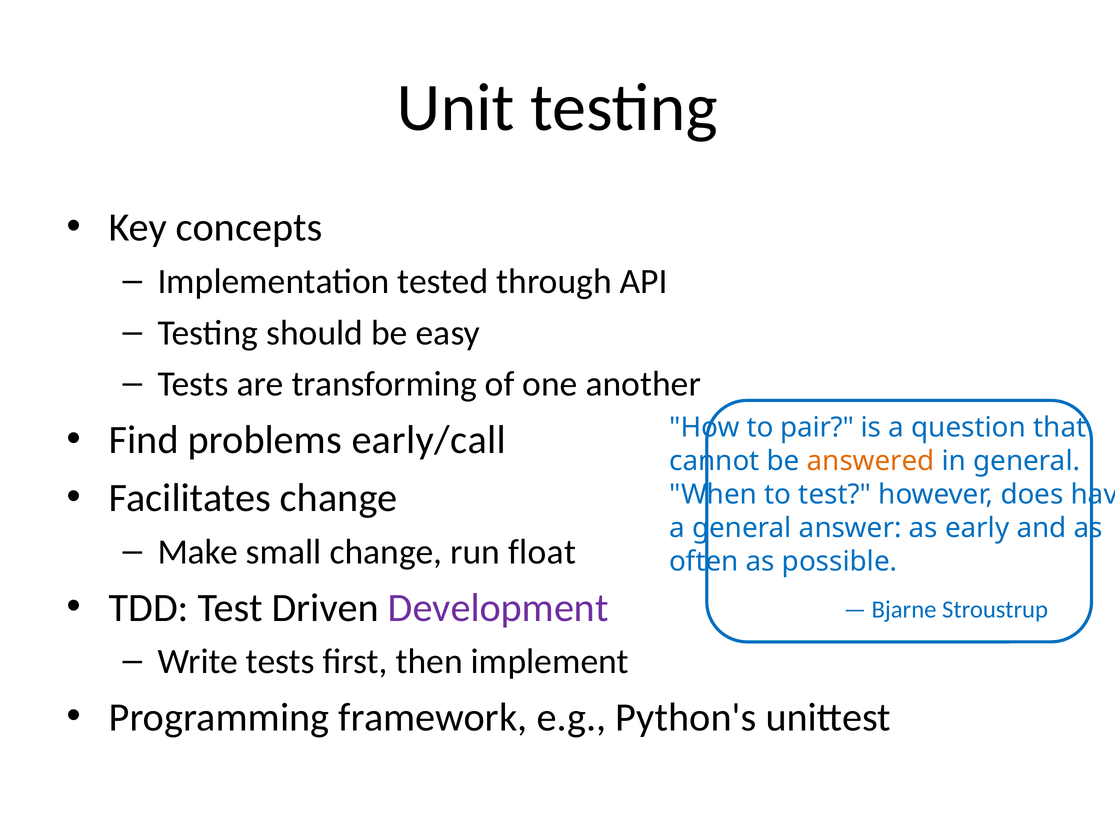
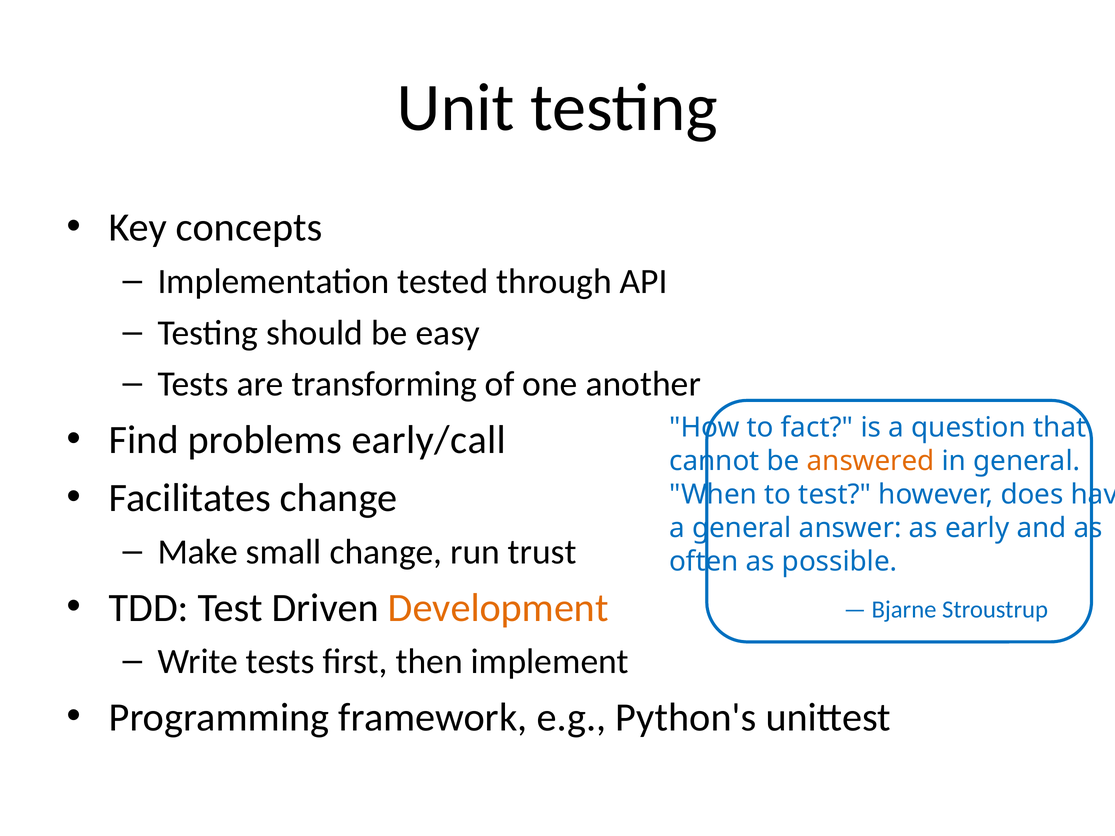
pair: pair -> fact
float: float -> trust
Development colour: purple -> orange
